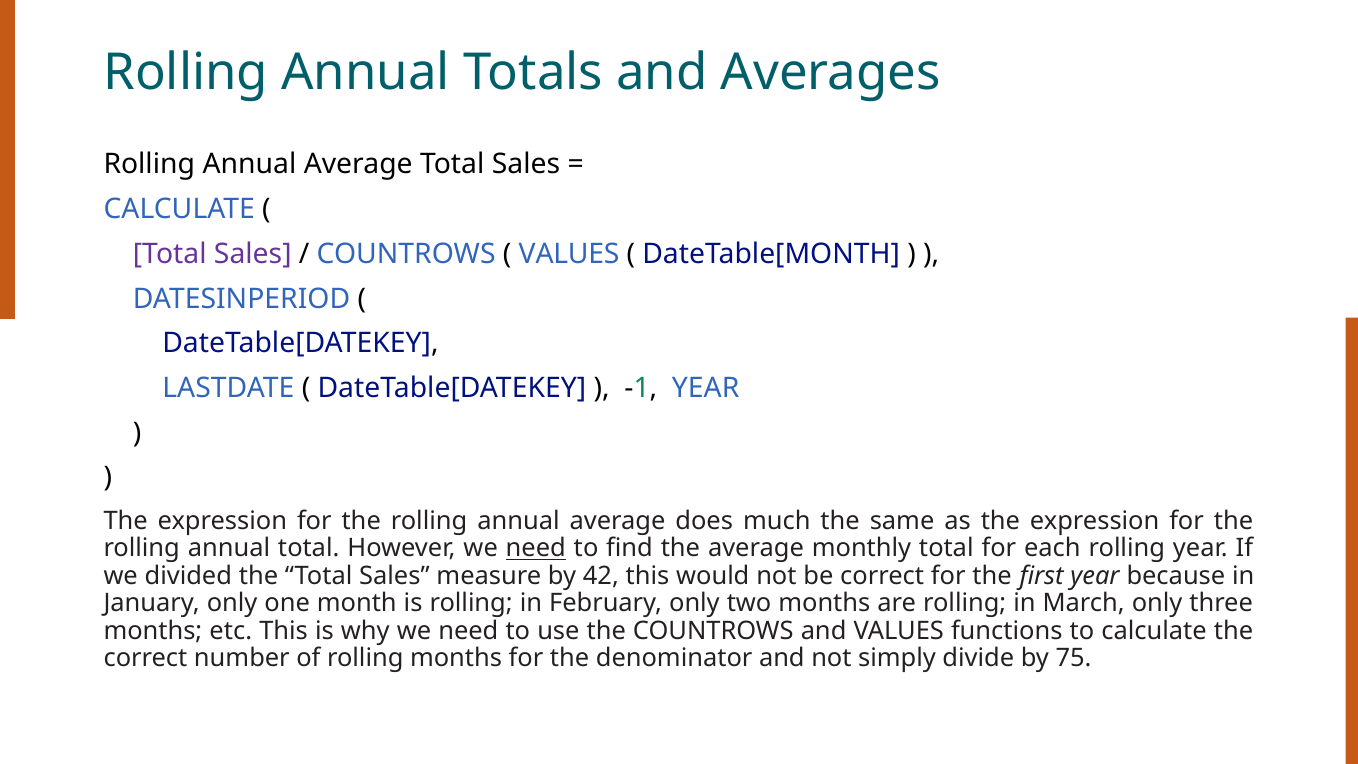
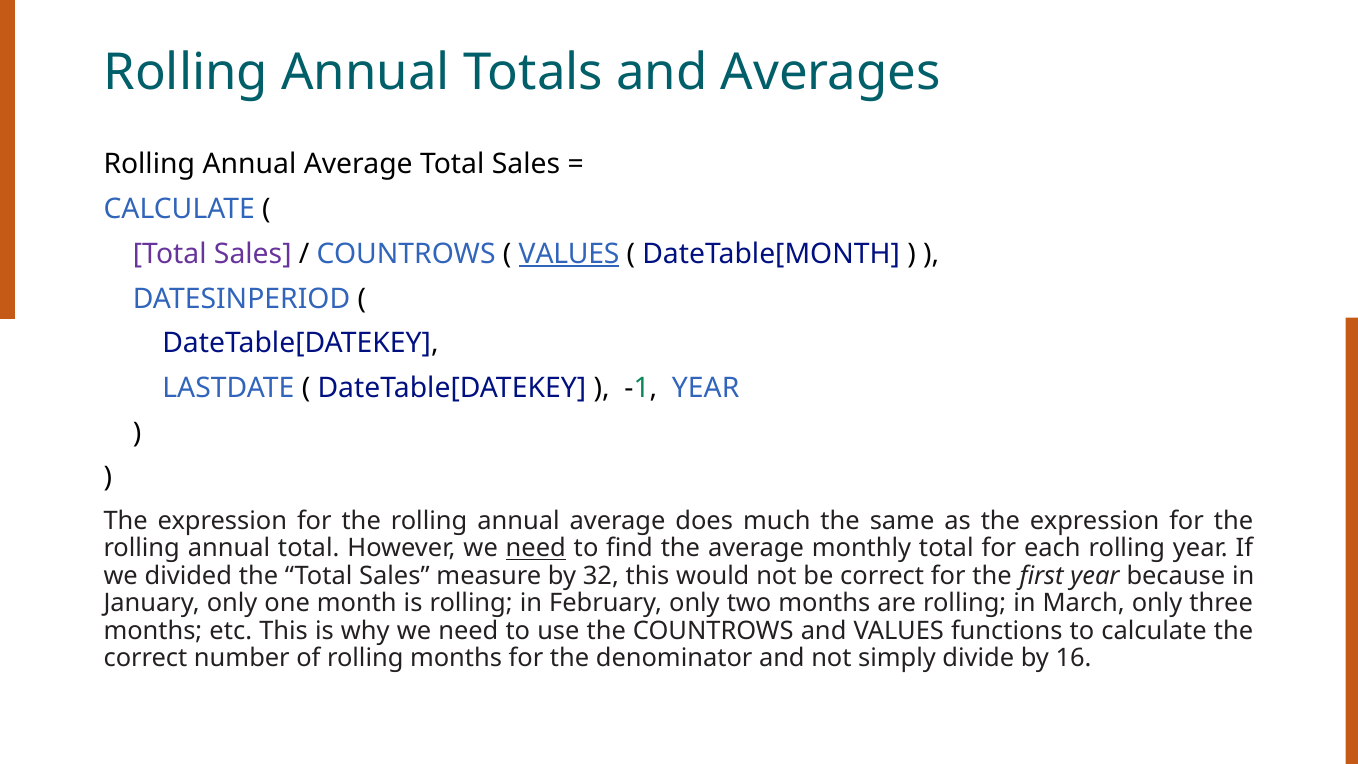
VALUES at (569, 254) underline: none -> present
42: 42 -> 32
75: 75 -> 16
